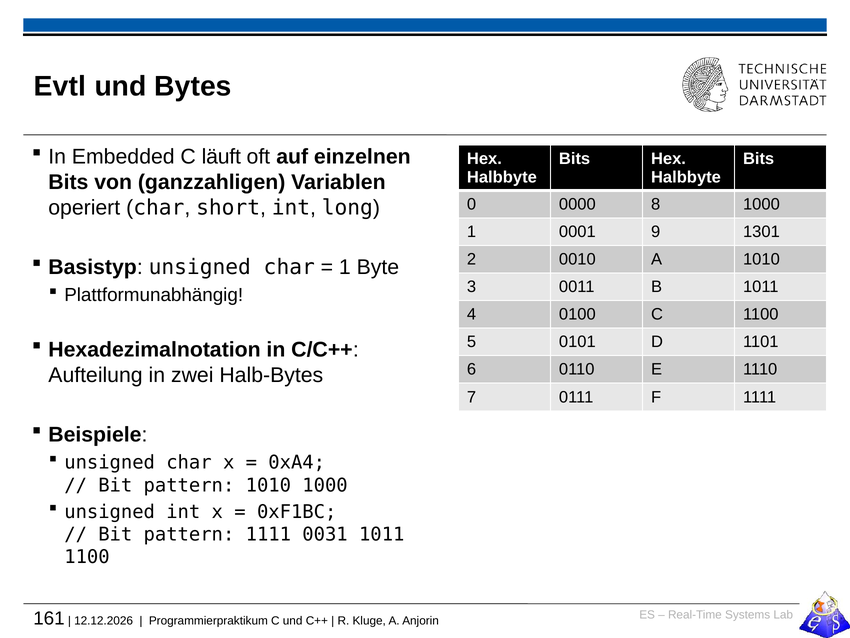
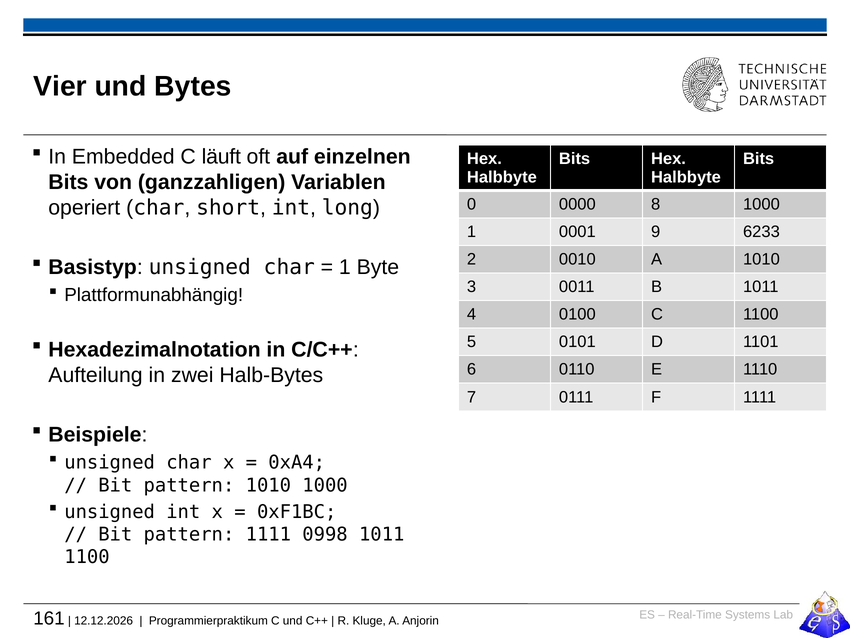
Evtl: Evtl -> Vier
1301: 1301 -> 6233
0031: 0031 -> 0998
